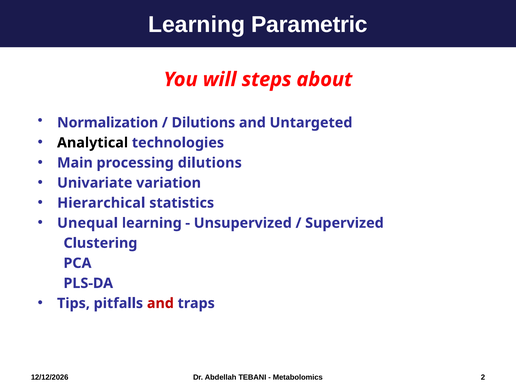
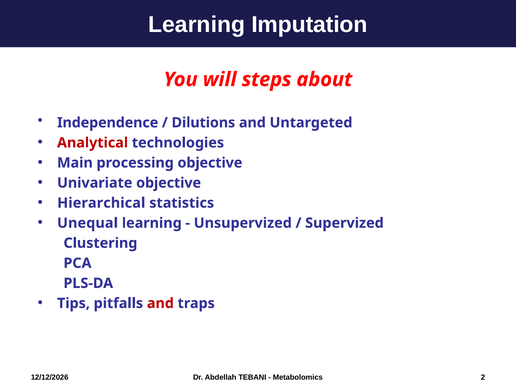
Parametric: Parametric -> Imputation
Normalization: Normalization -> Independence
Analytical colour: black -> red
processing dilutions: dilutions -> objective
Univariate variation: variation -> objective
